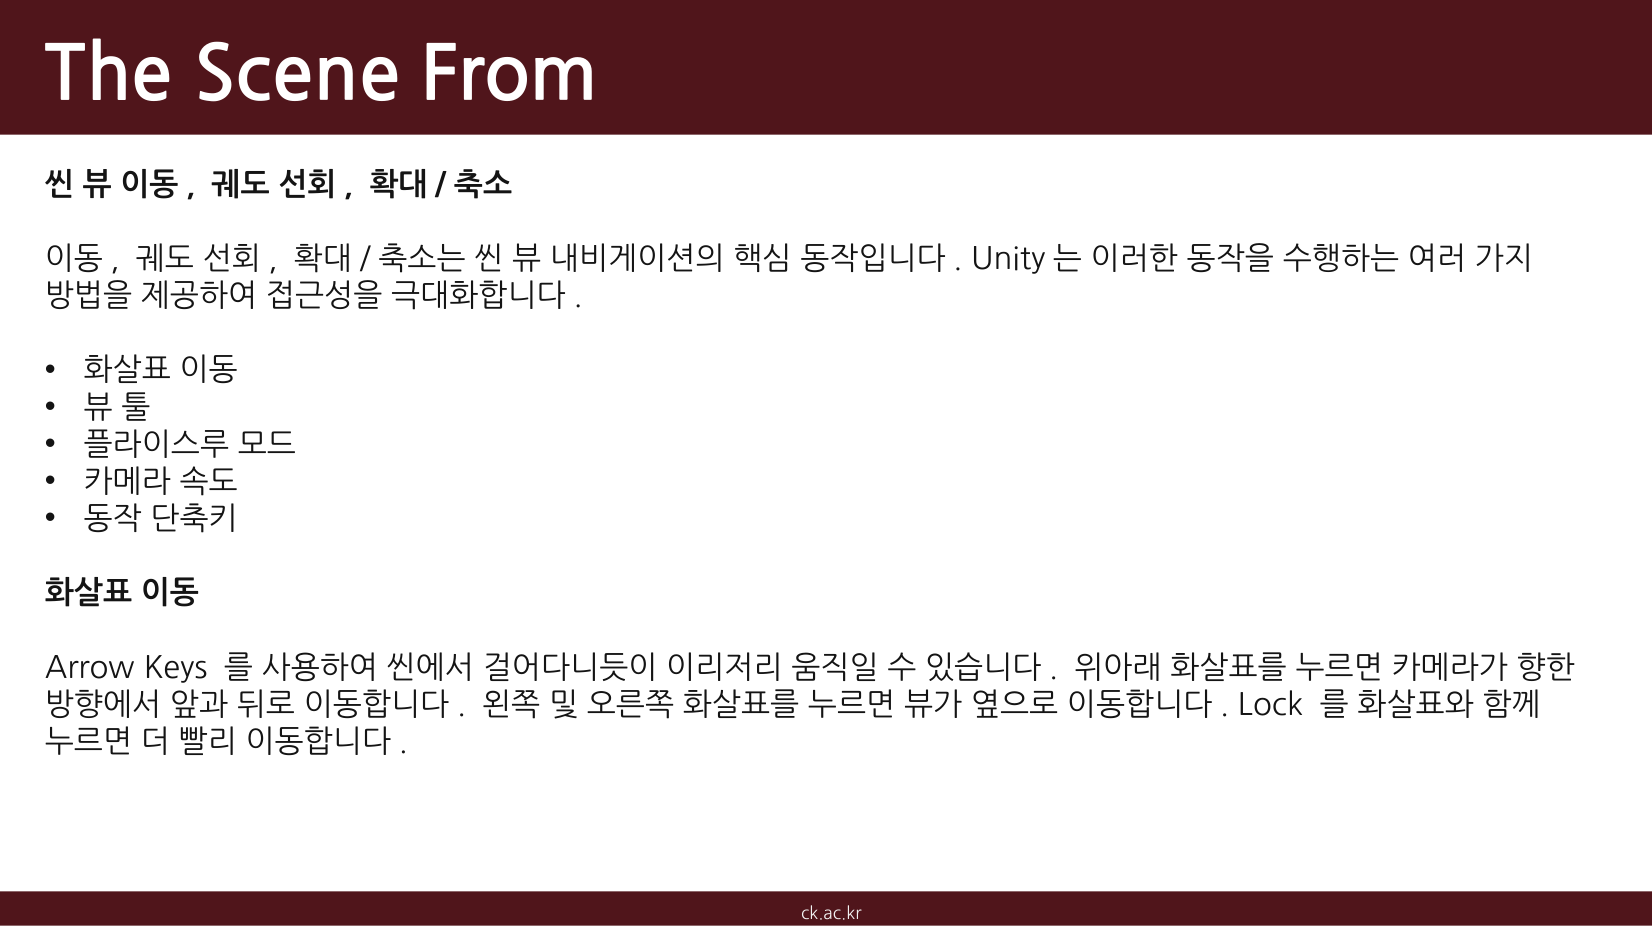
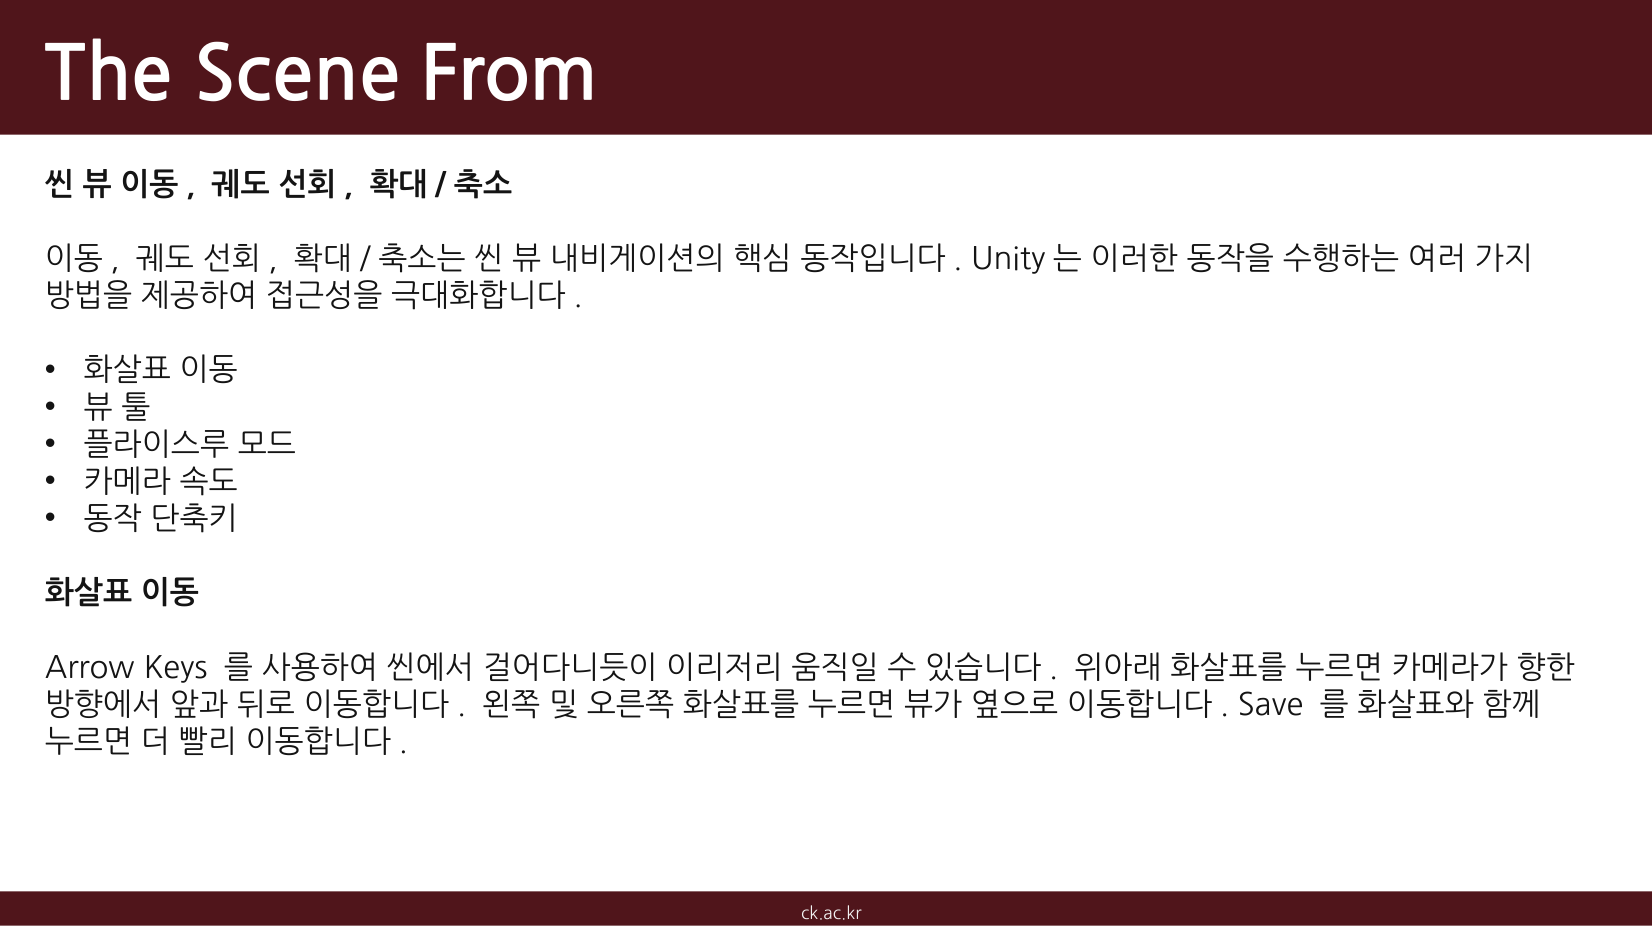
Lock: Lock -> Save
